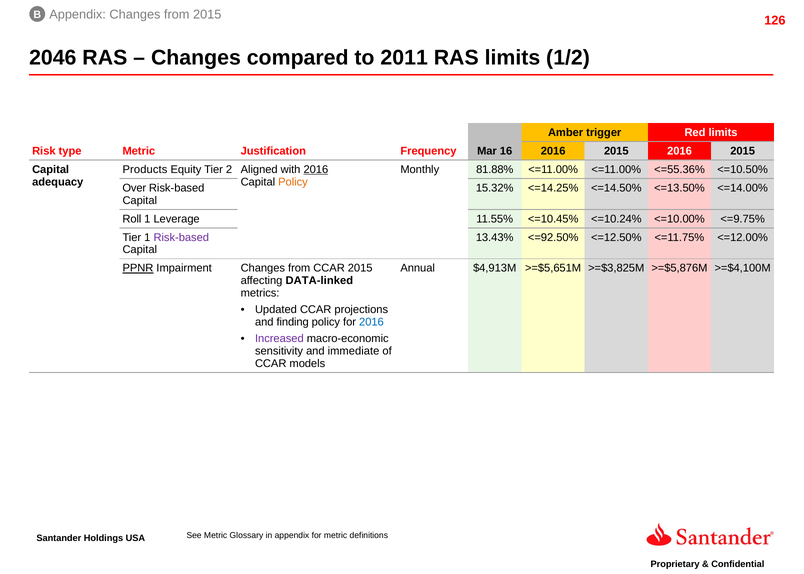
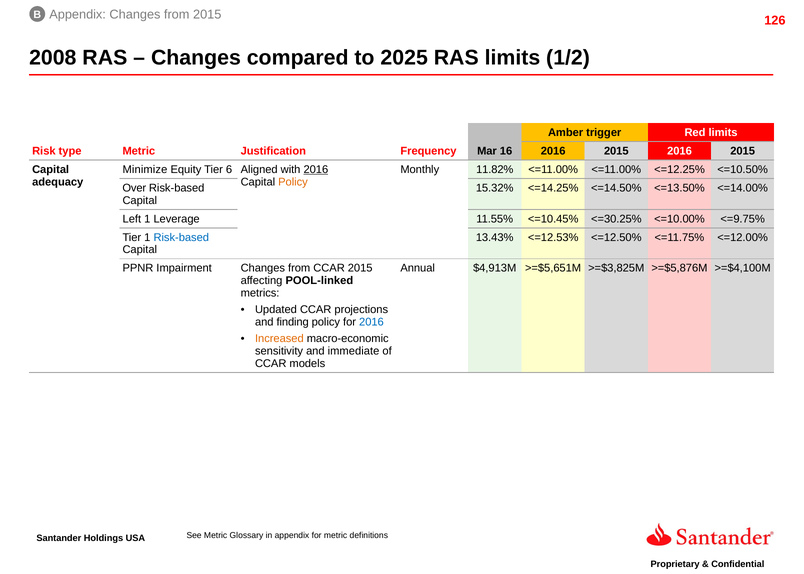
2046: 2046 -> 2008
2011: 2011 -> 2025
Products: Products -> Minimize
2: 2 -> 6
81.88%: 81.88% -> 11.82%
<=55.36%: <=55.36% -> <=12.25%
Roll: Roll -> Left
<=10.24%: <=10.24% -> <=30.25%
Risk-based at (181, 237) colour: purple -> blue
<=92.50%: <=92.50% -> <=12.53%
PPNR underline: present -> none
DATA-linked: DATA-linked -> POOL-linked
Increased colour: purple -> orange
